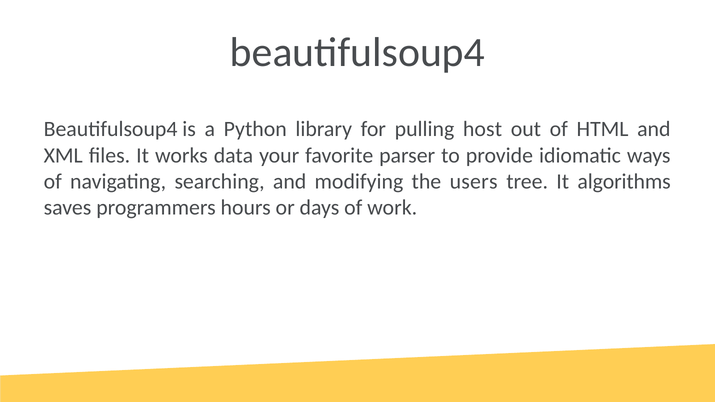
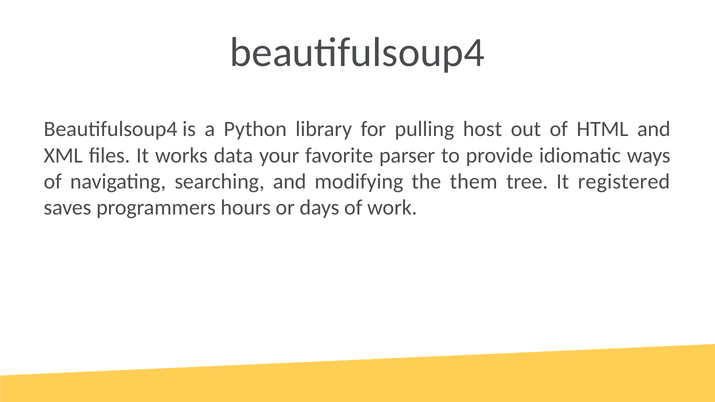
users: users -> them
algorithms: algorithms -> registered
